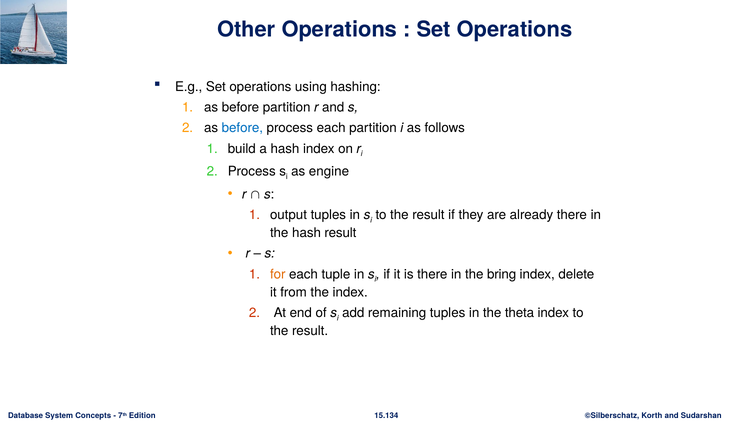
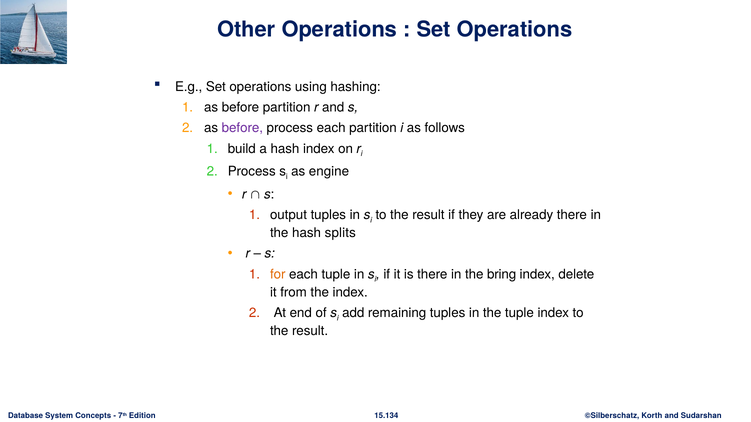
before at (242, 128) colour: blue -> purple
hash result: result -> splits
the theta: theta -> tuple
